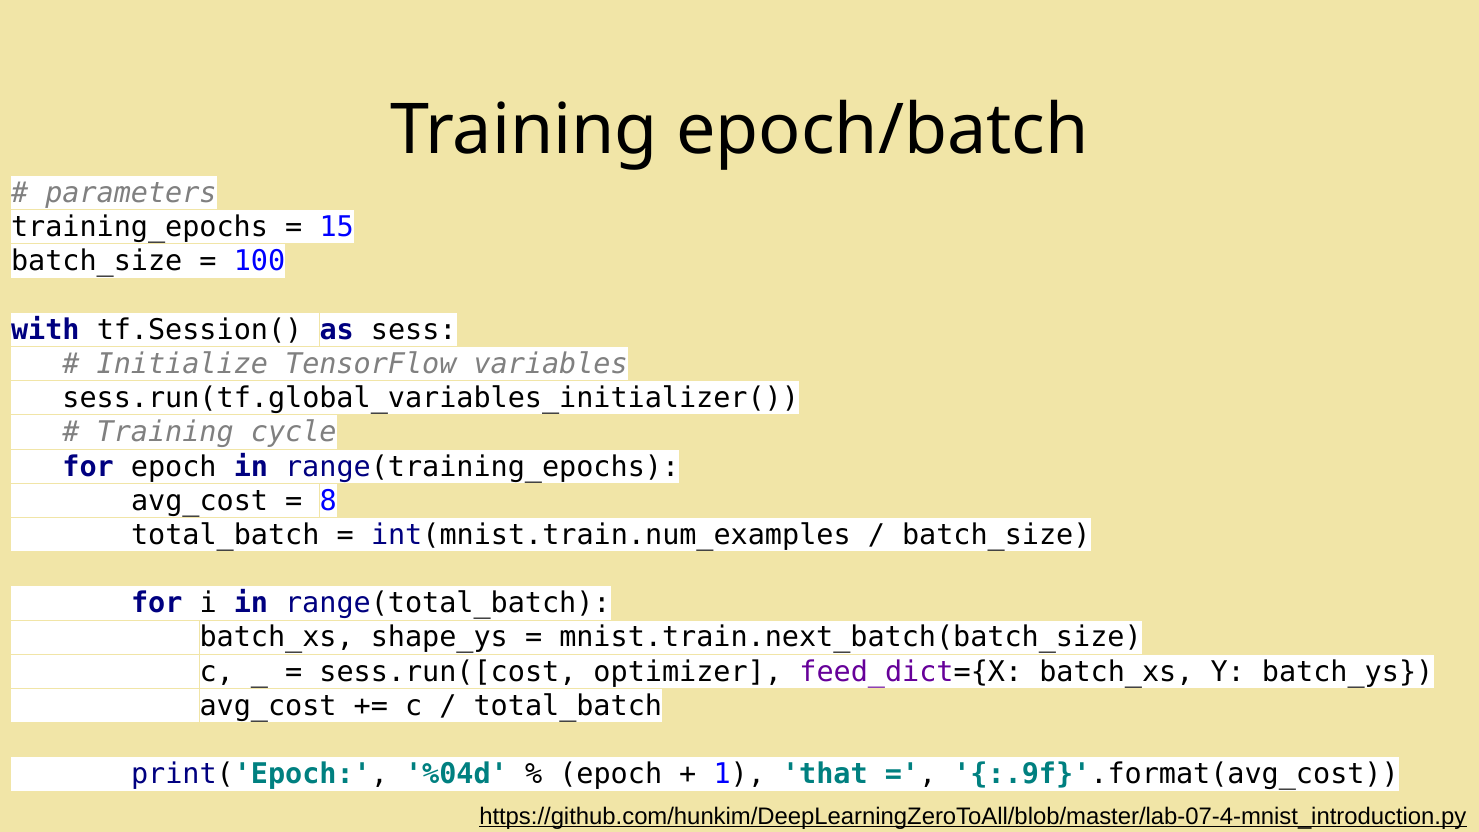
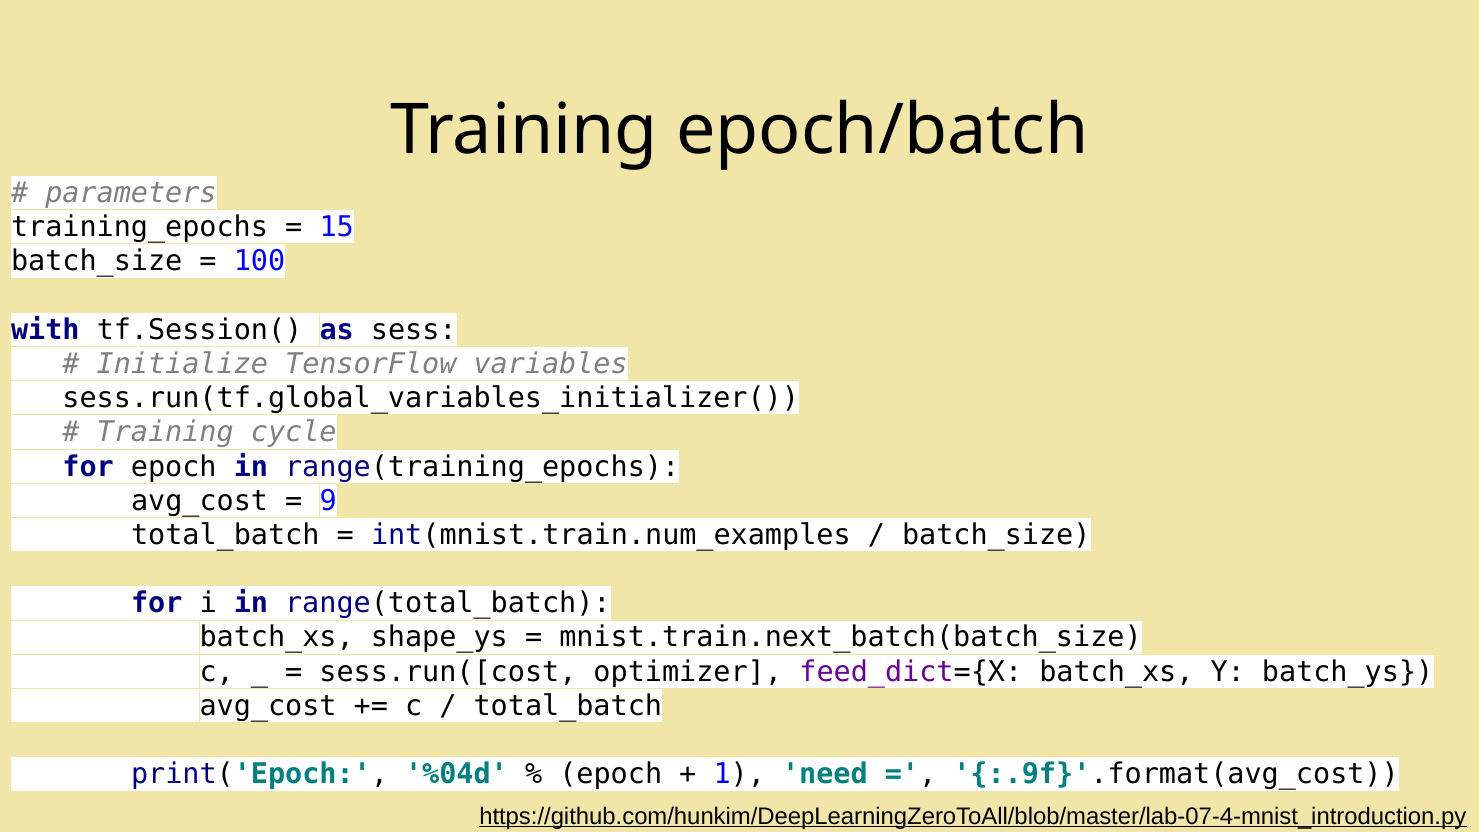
8: 8 -> 9
that: that -> need
